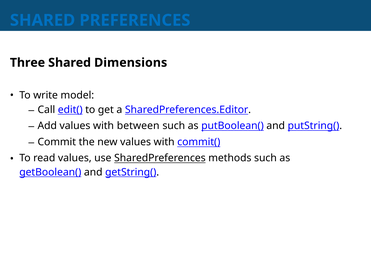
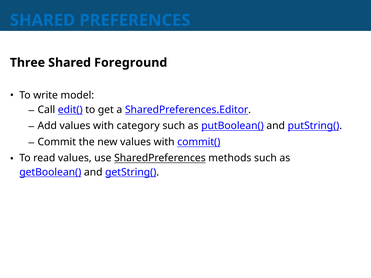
Dimensions: Dimensions -> Foreground
between: between -> category
